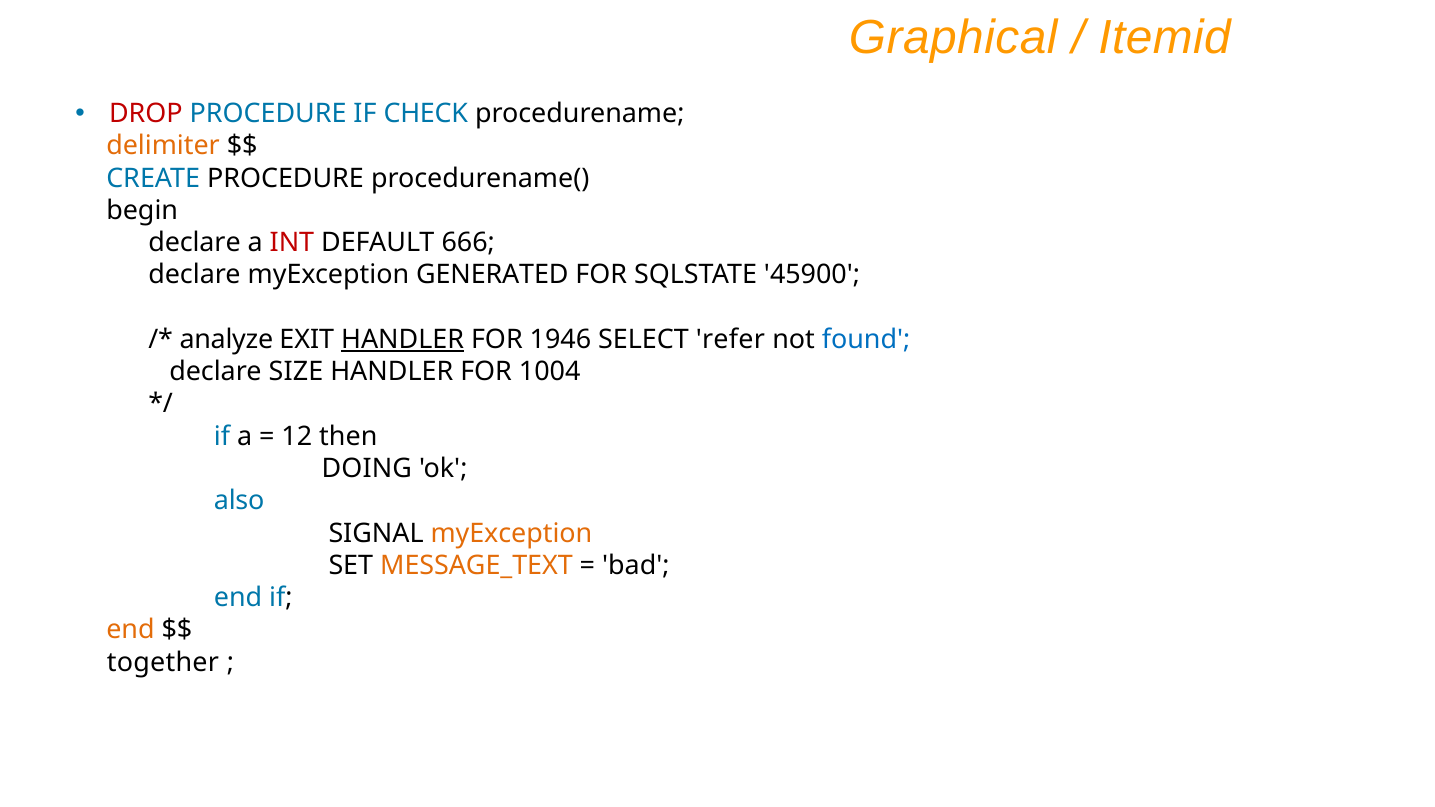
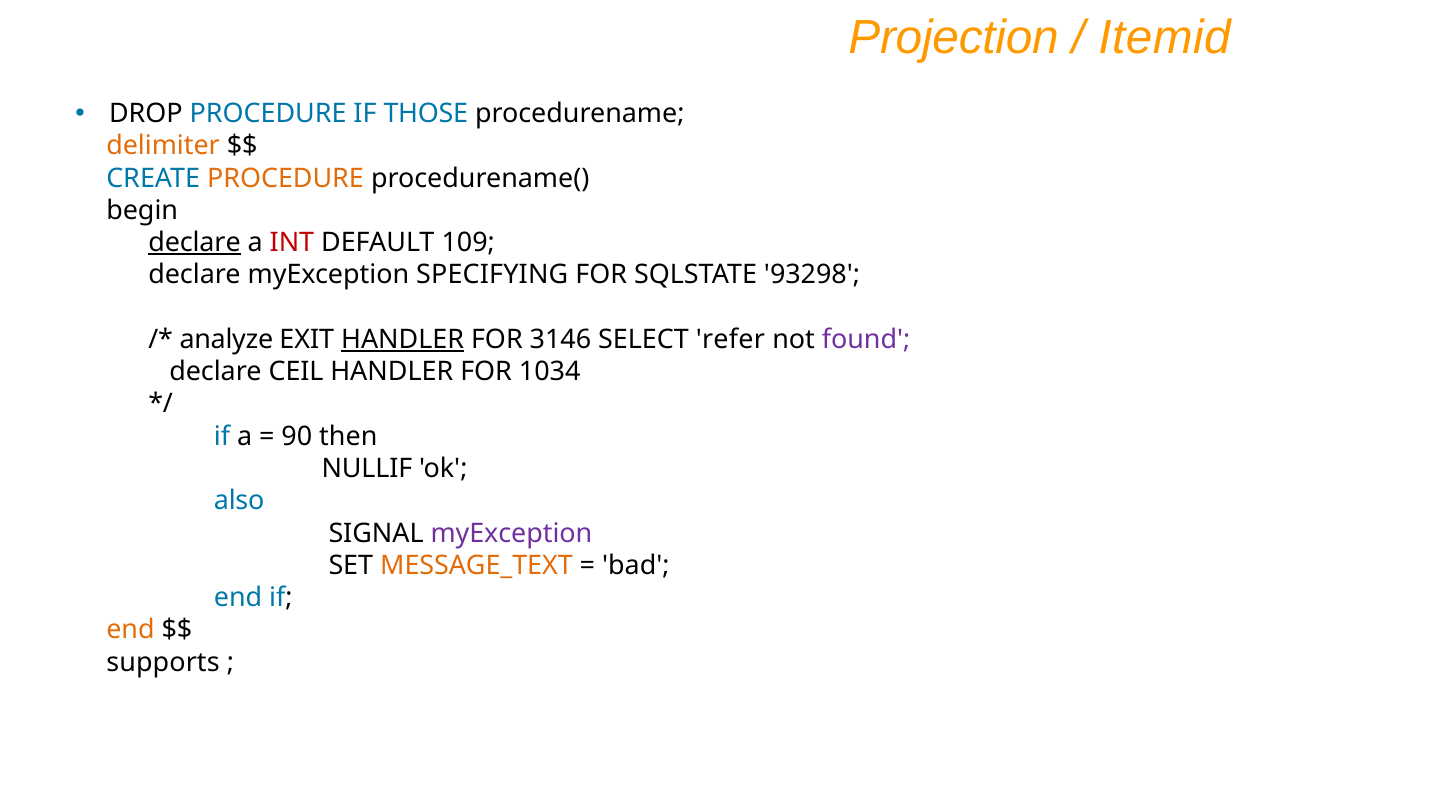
Graphical: Graphical -> Projection
DROP colour: red -> black
CHECK: CHECK -> THOSE
PROCEDURE at (286, 178) colour: black -> orange
declare at (194, 243) underline: none -> present
666: 666 -> 109
GENERATED: GENERATED -> SPECIFYING
45900: 45900 -> 93298
1946: 1946 -> 3146
found colour: blue -> purple
SIZE: SIZE -> CEIL
1004: 1004 -> 1034
12: 12 -> 90
DOING: DOING -> NULLIF
myException at (511, 533) colour: orange -> purple
together: together -> supports
